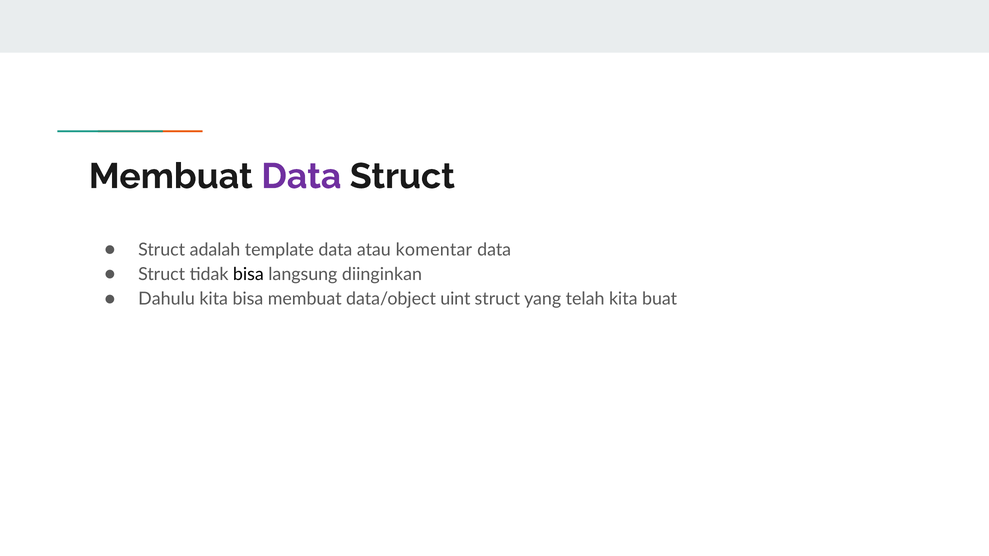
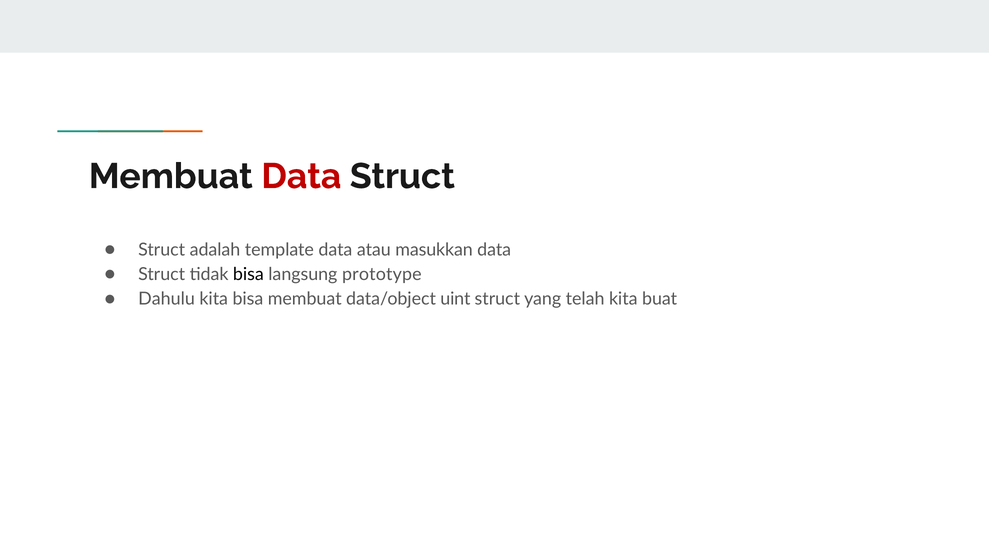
Data at (301, 176) colour: purple -> red
komentar: komentar -> masukkan
diinginkan: diinginkan -> prototype
